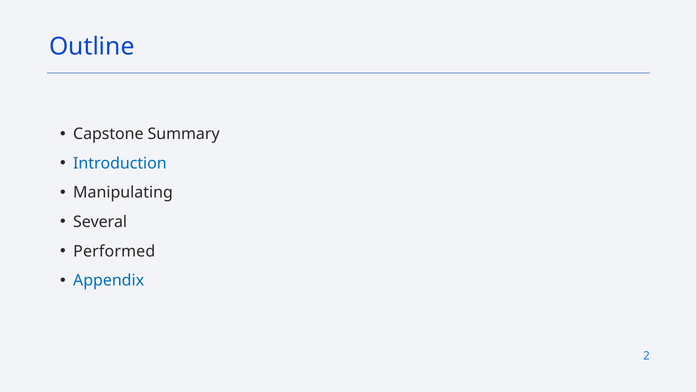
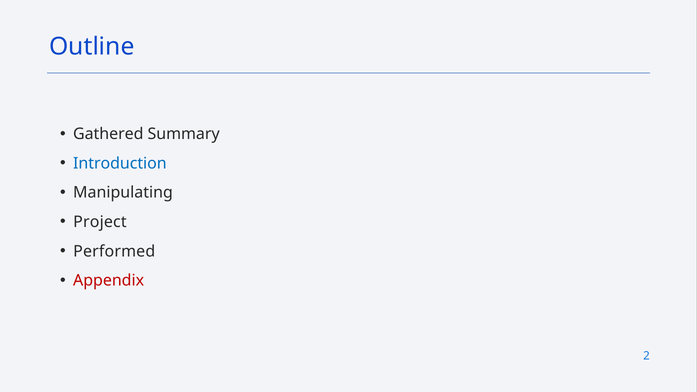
Capstone: Capstone -> Gathered
Several: Several -> Project
Appendix colour: blue -> red
